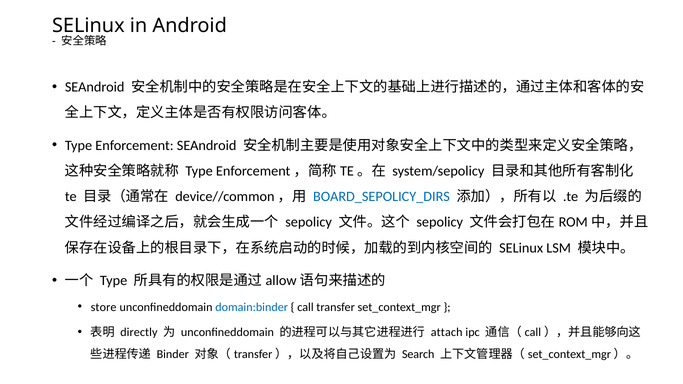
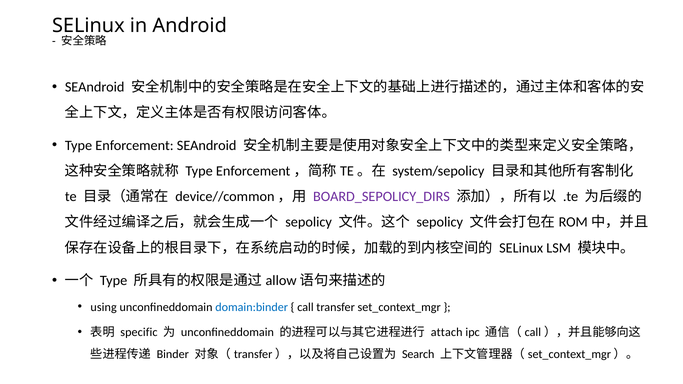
BOARD_SEPOLICY_DIRS colour: blue -> purple
store: store -> using
directly: directly -> specific
